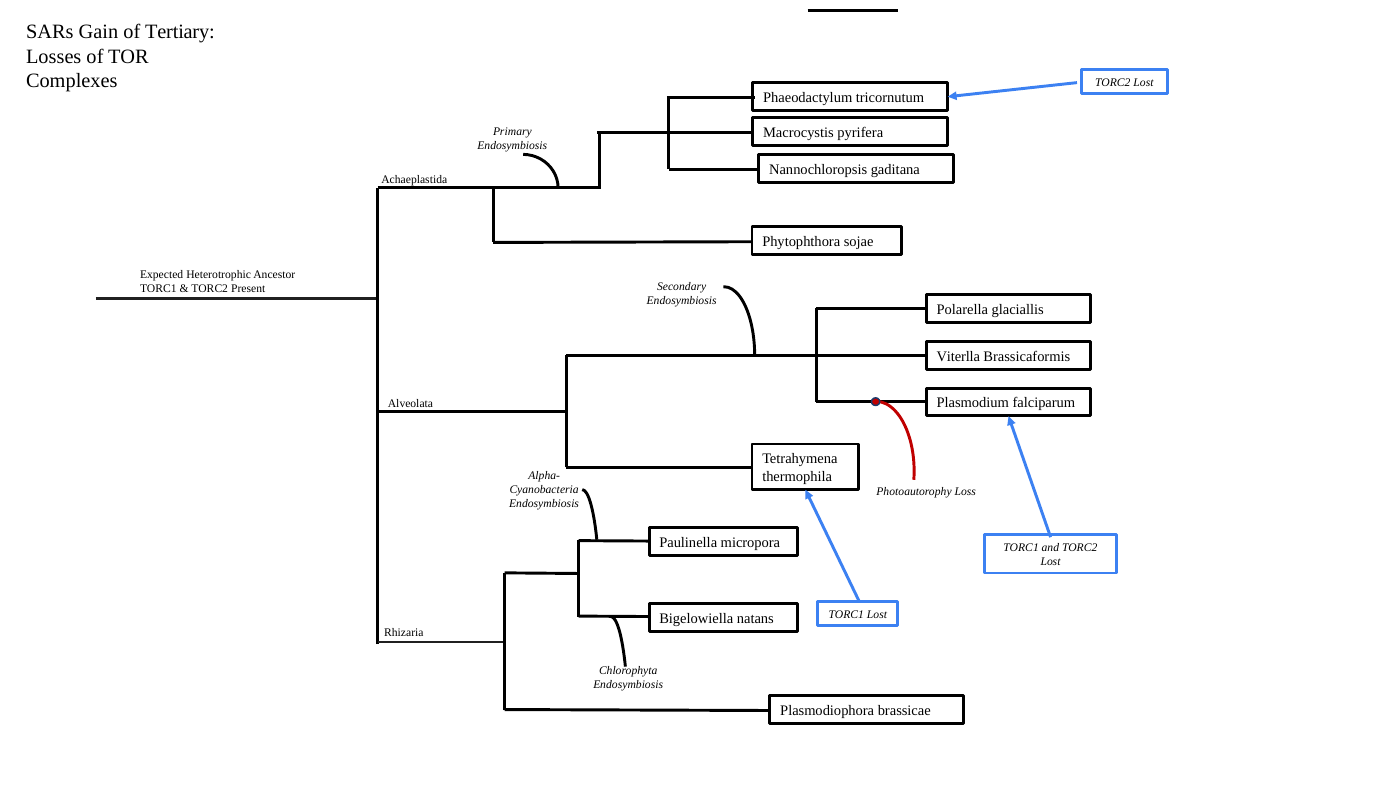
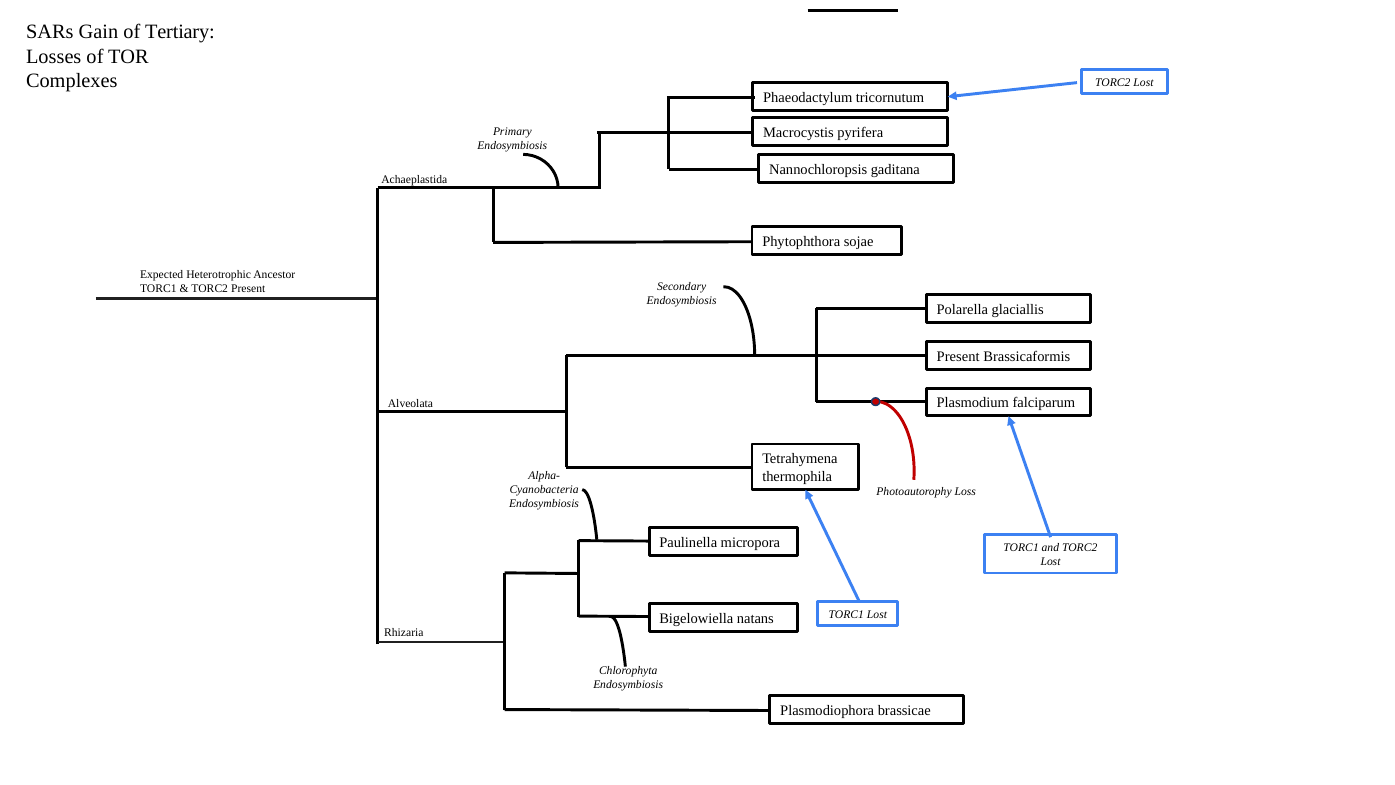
Viterlla at (958, 356): Viterlla -> Present
